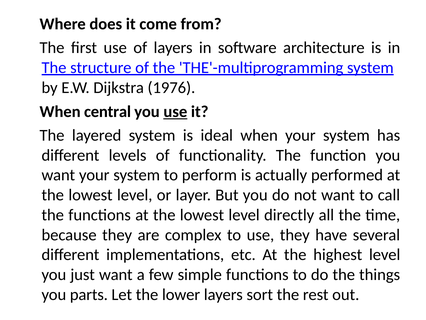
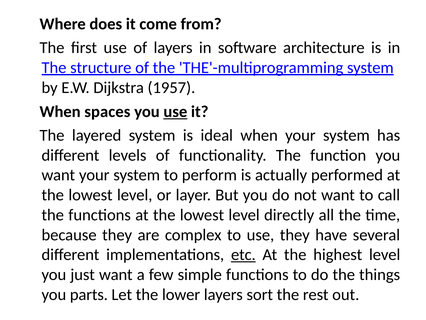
1976: 1976 -> 1957
central: central -> spaces
etc underline: none -> present
